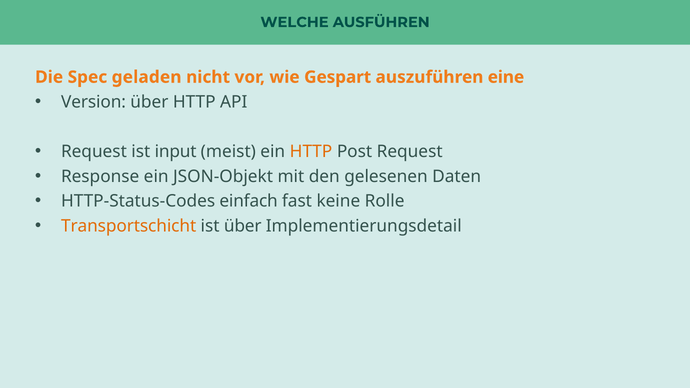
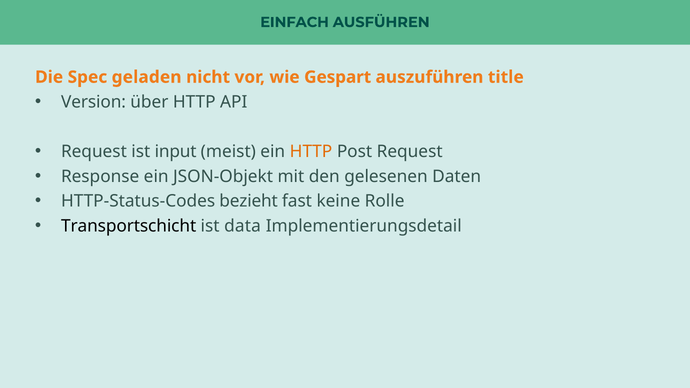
WELCHE: WELCHE -> EINFACH
eine: eine -> title
einfach: einfach -> bezieht
Transportschicht colour: orange -> black
ist über: über -> data
